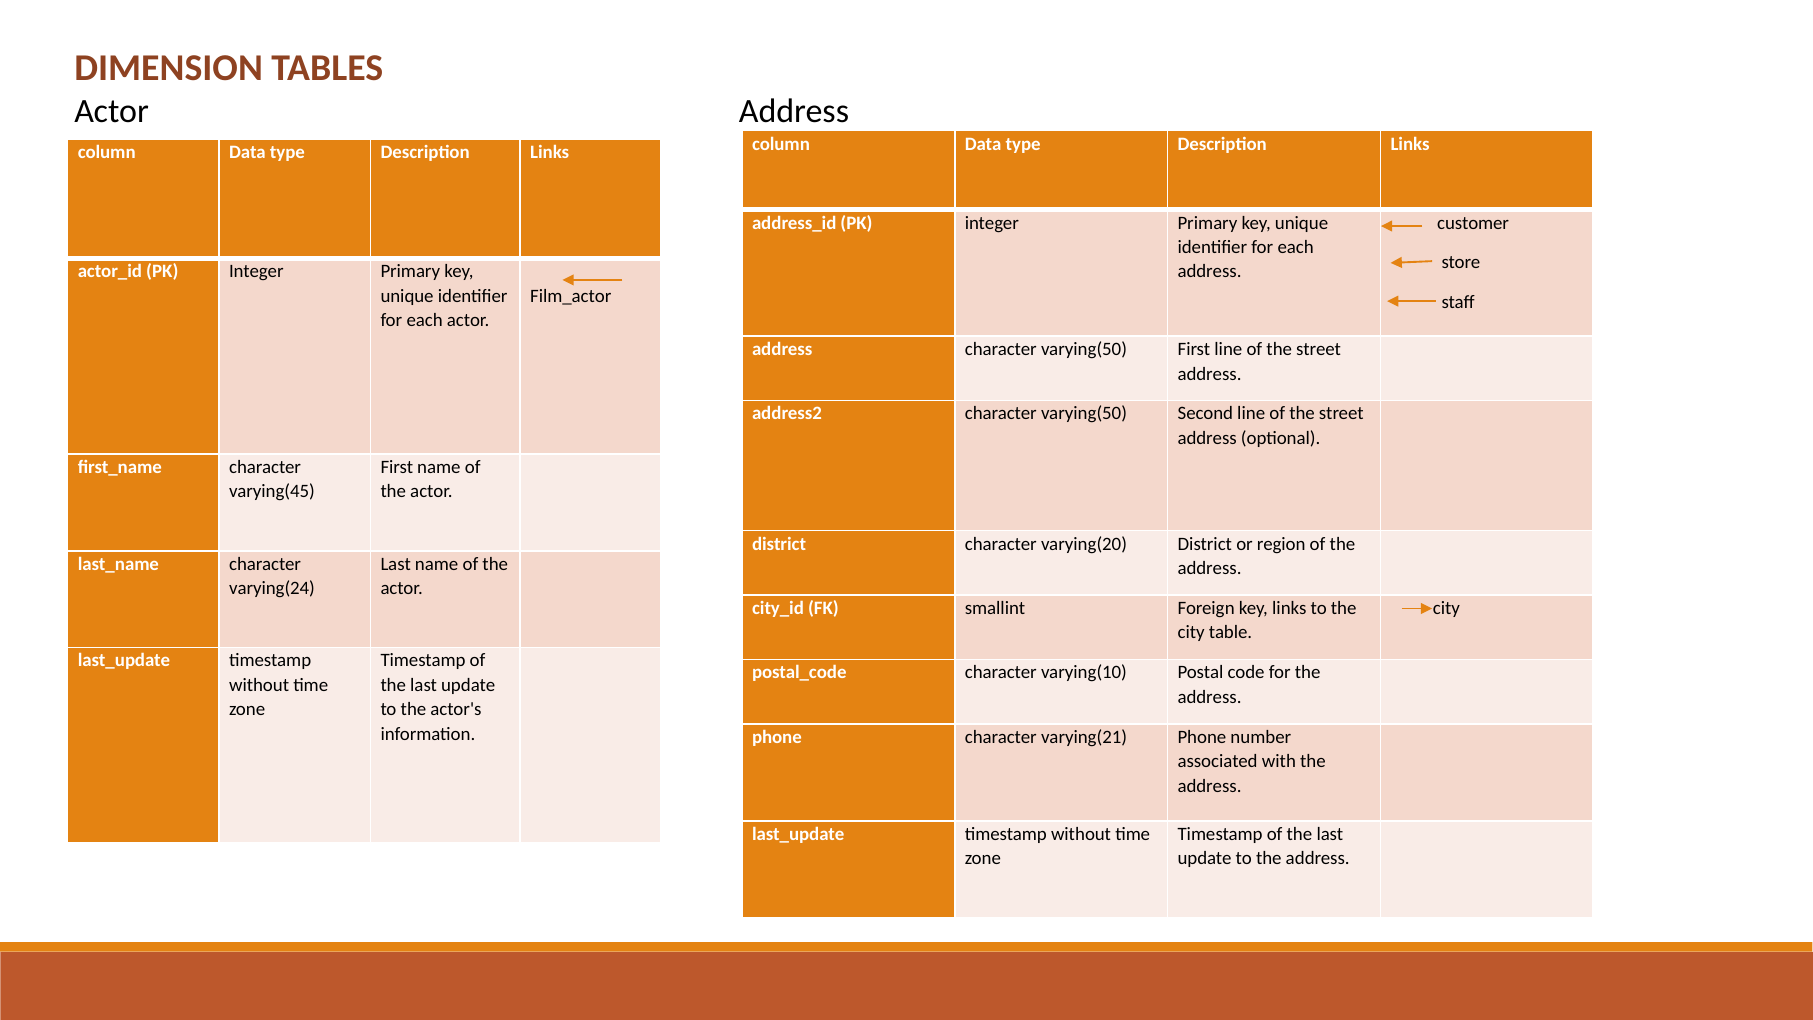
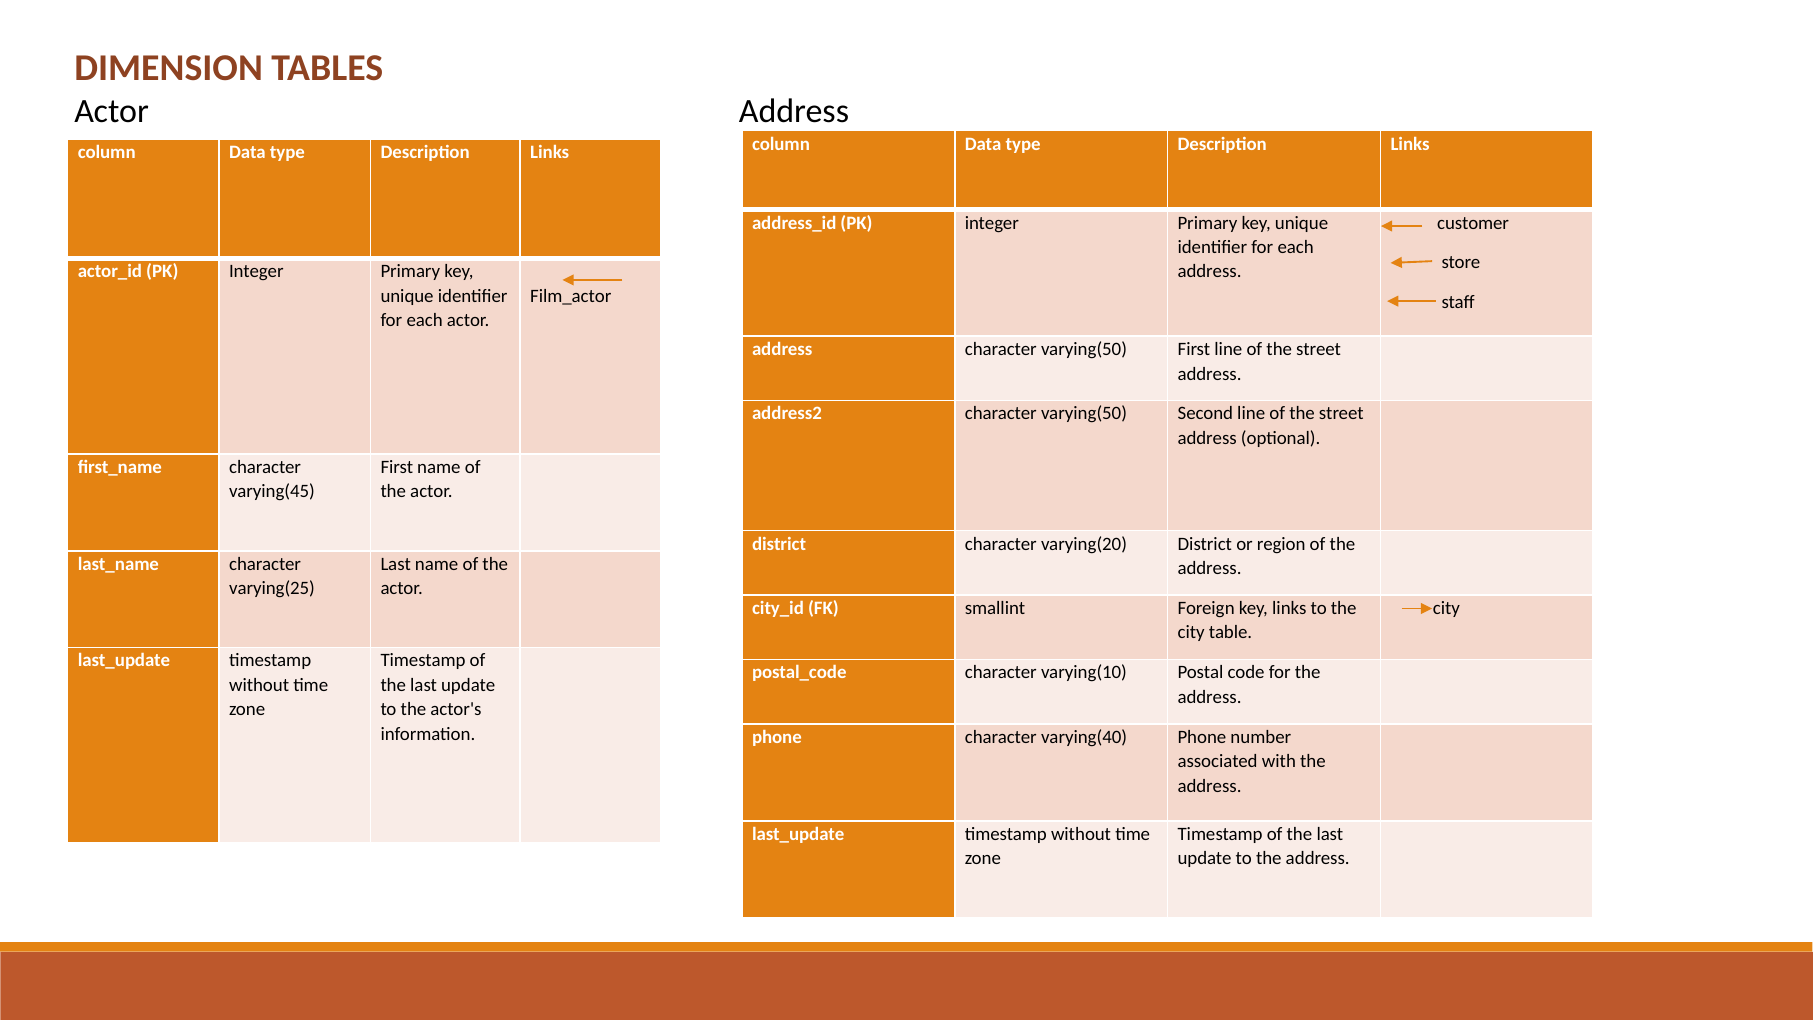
varying(24: varying(24 -> varying(25
varying(21: varying(21 -> varying(40
